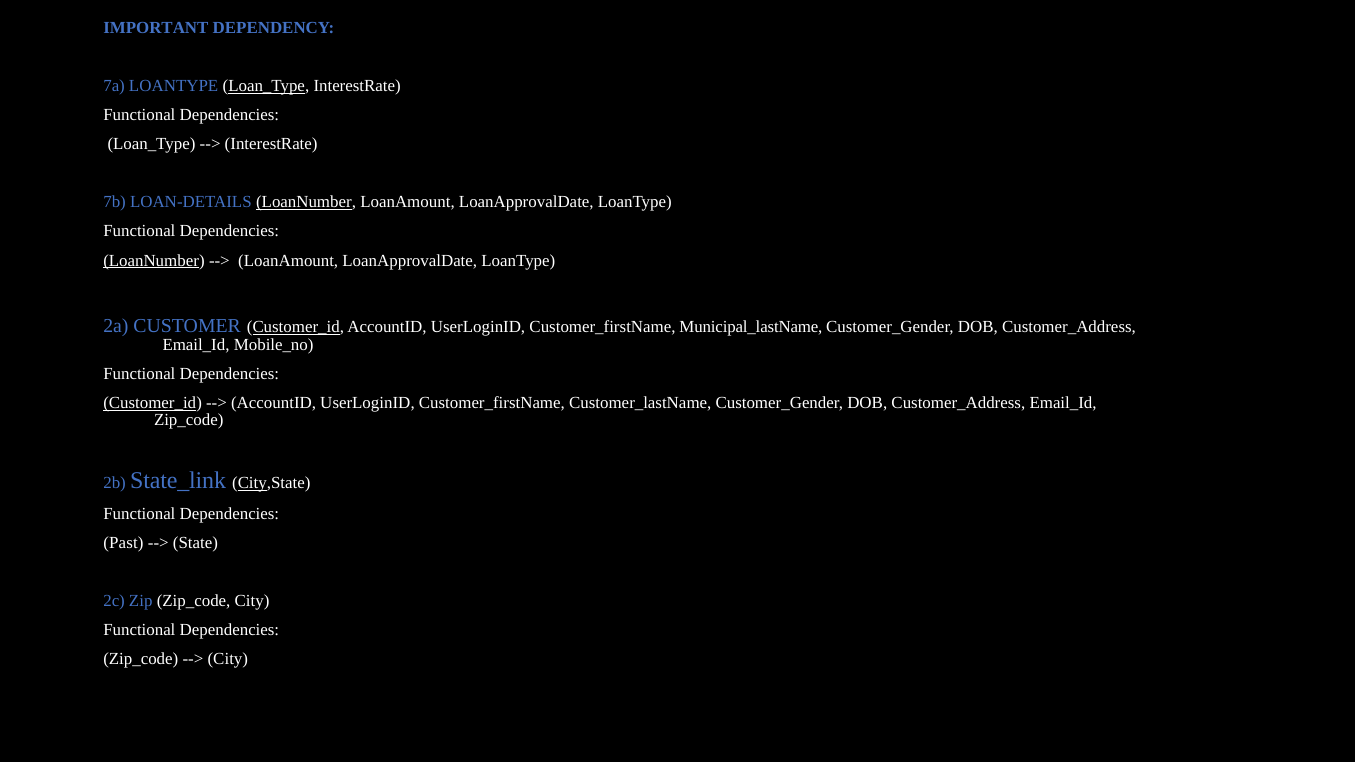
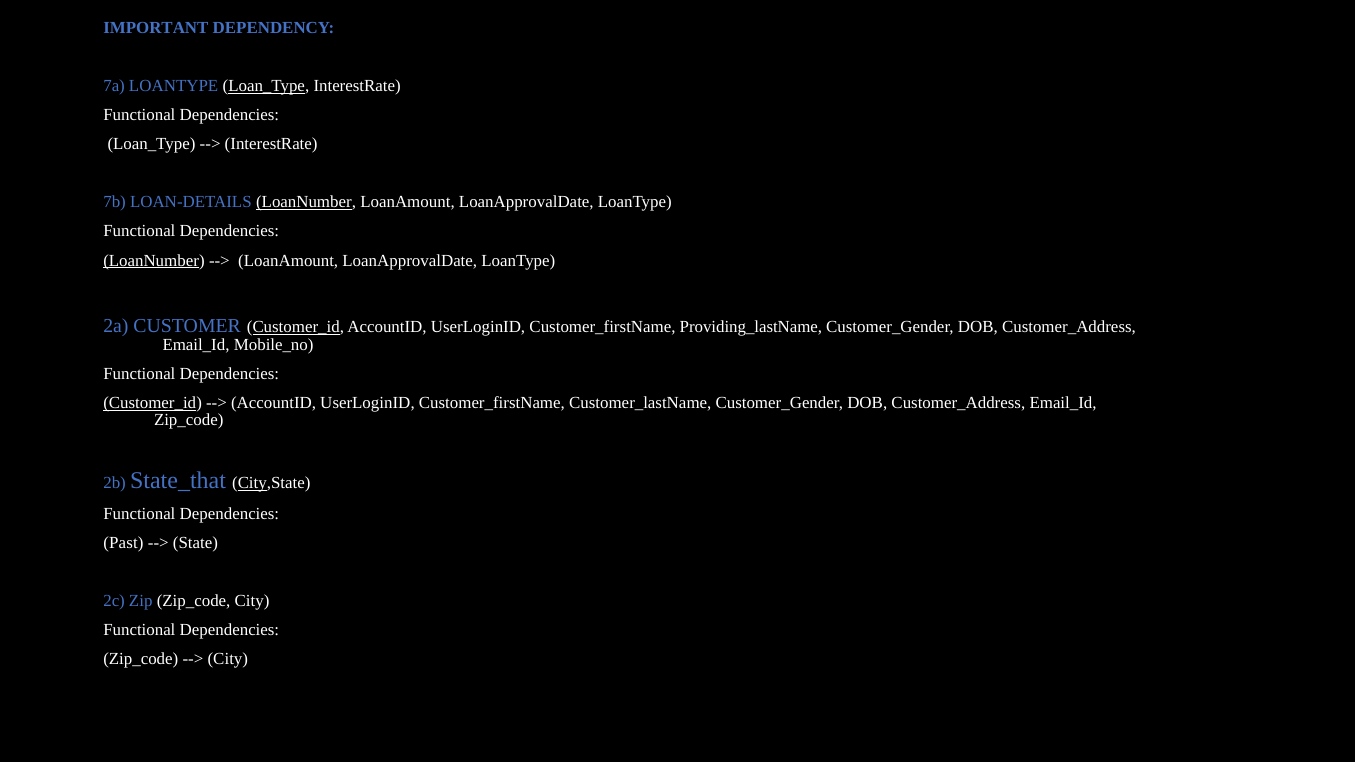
Municipal_lastName: Municipal_lastName -> Providing_lastName
State_link: State_link -> State_that
